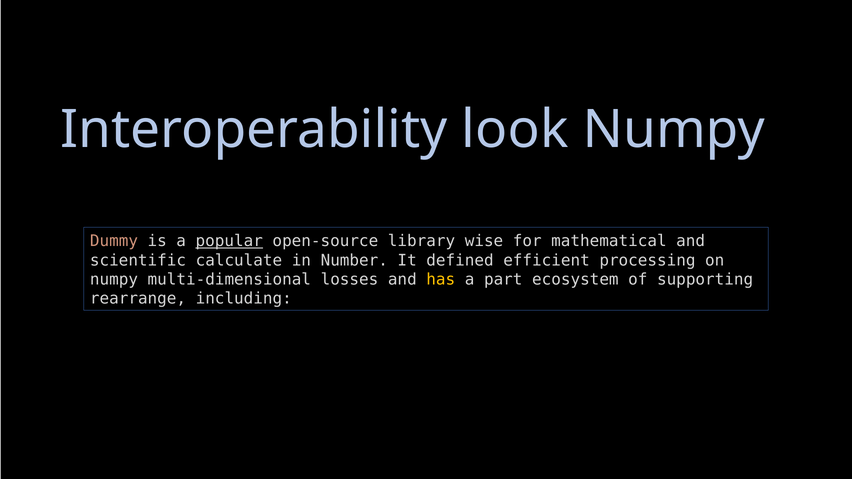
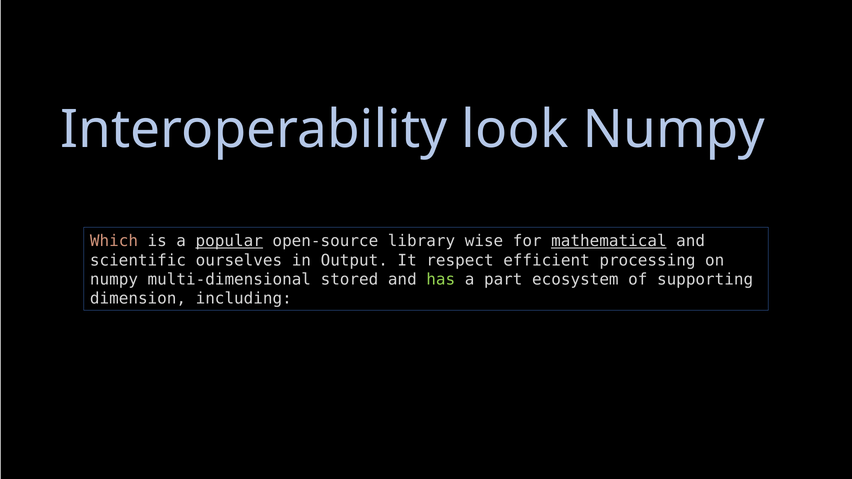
Dummy: Dummy -> Which
mathematical underline: none -> present
calculate: calculate -> ourselves
Number: Number -> Output
defined: defined -> respect
losses: losses -> stored
has colour: yellow -> light green
rearrange: rearrange -> dimension
